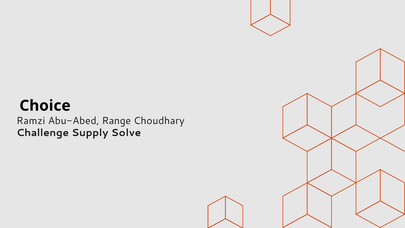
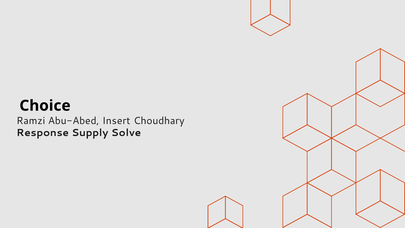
Range: Range -> Insert
Challenge: Challenge -> Response
